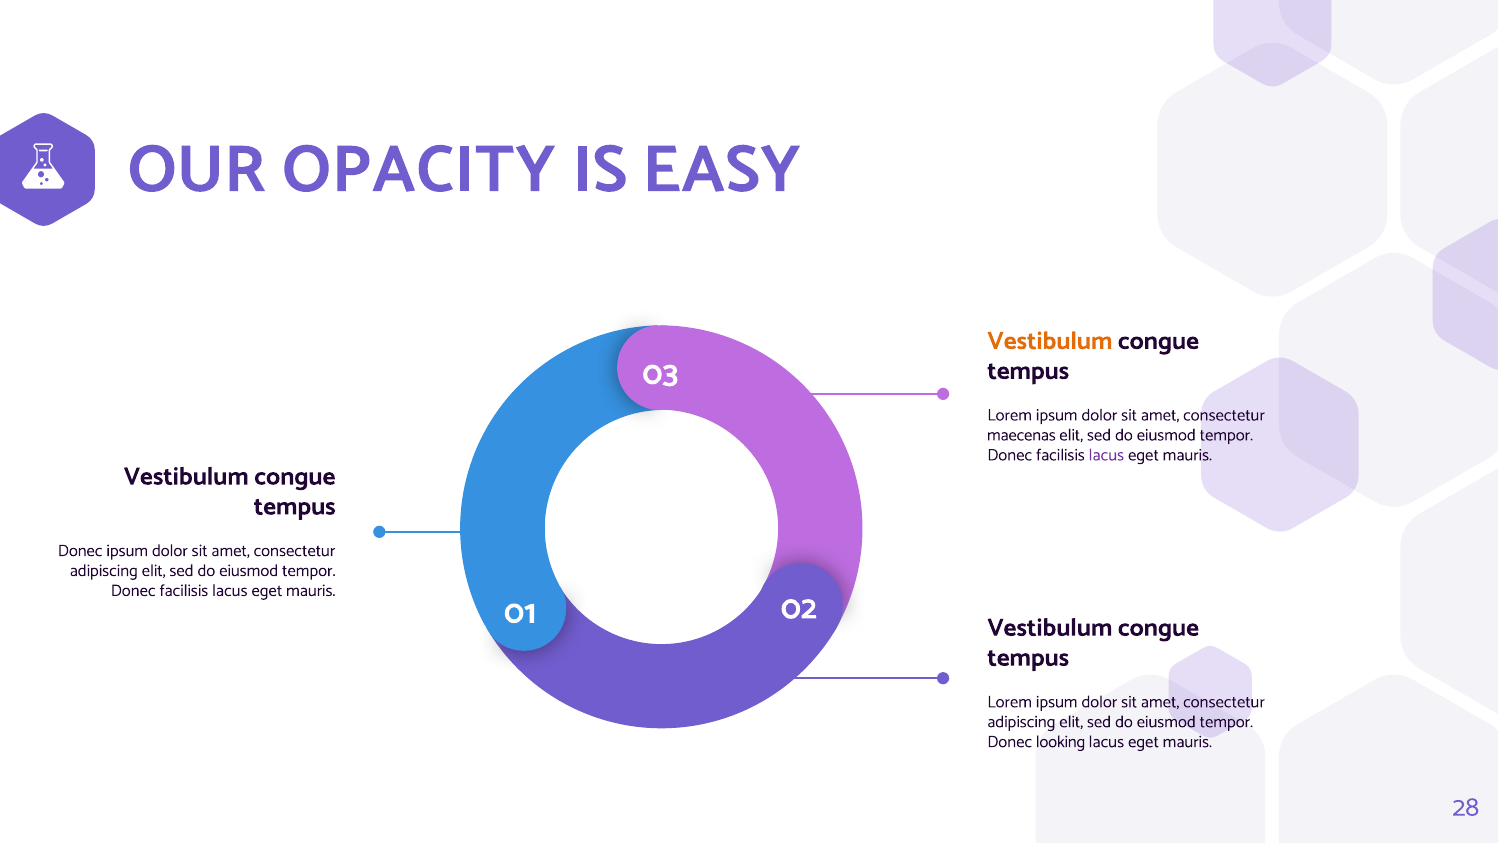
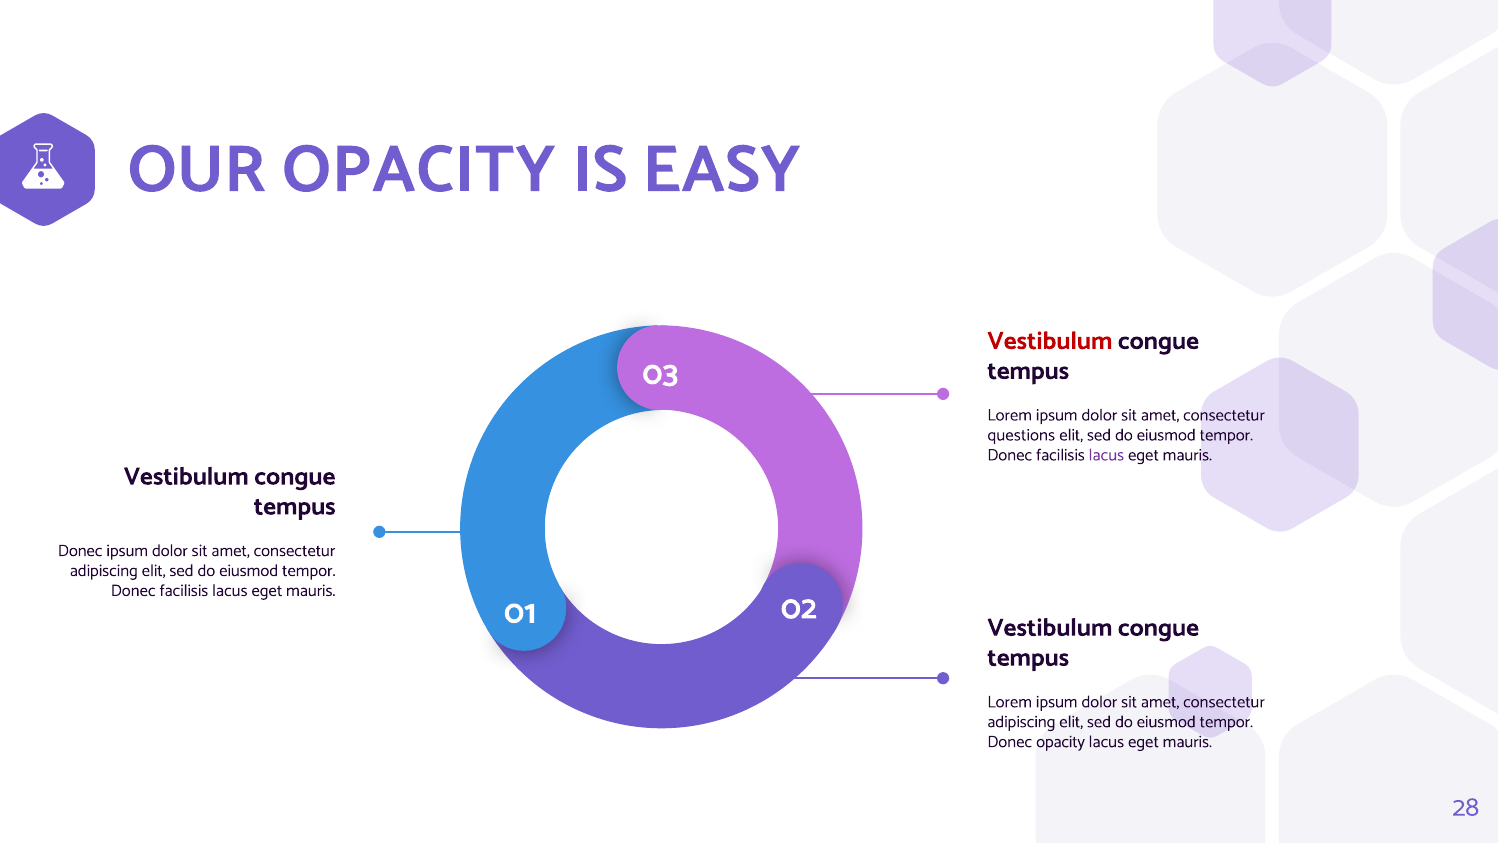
Vestibulum at (1050, 341) colour: orange -> red
maecenas: maecenas -> questions
Donec looking: looking -> opacity
